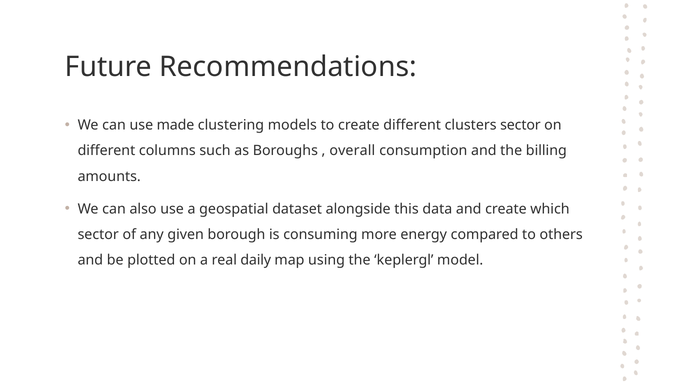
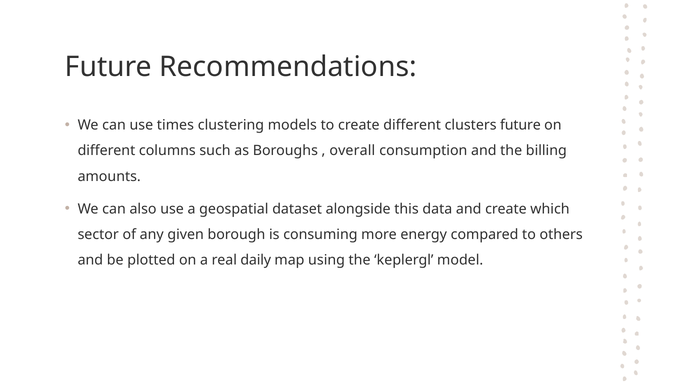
made: made -> times
clusters sector: sector -> future
